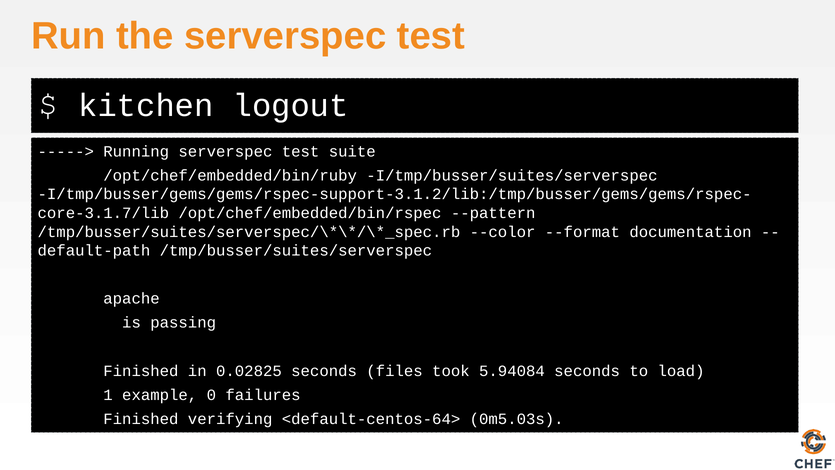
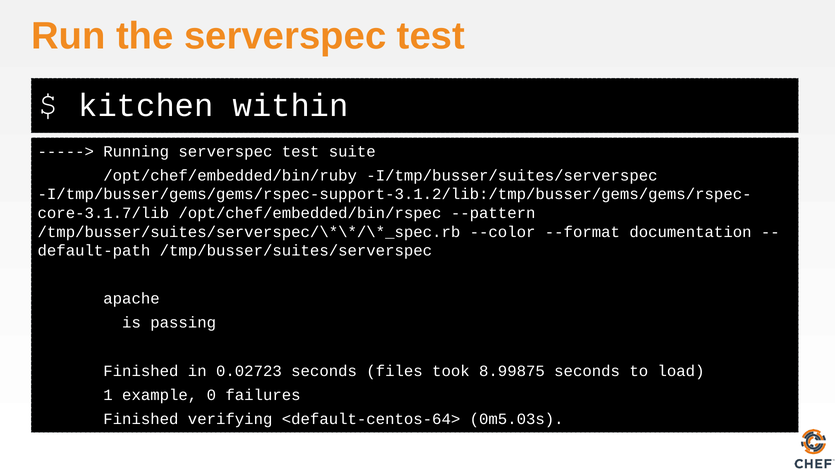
logout: logout -> within
0.02825: 0.02825 -> 0.02723
5.94084: 5.94084 -> 8.99875
